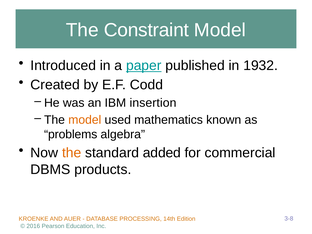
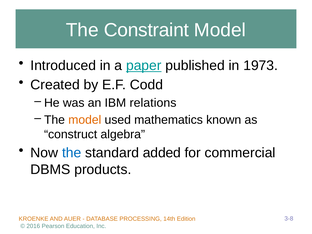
1932: 1932 -> 1973
insertion: insertion -> relations
problems: problems -> construct
the at (72, 153) colour: orange -> blue
